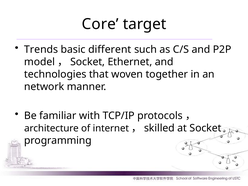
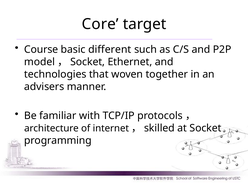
Trends: Trends -> Course
network: network -> advisers
